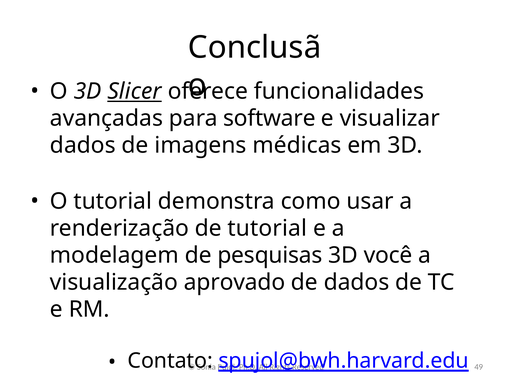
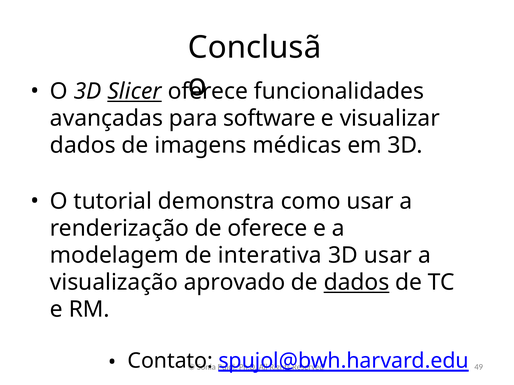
de tutorial: tutorial -> oferece
pesquisas: pesquisas -> interativa
3D você: você -> usar
dados at (357, 283) underline: none -> present
